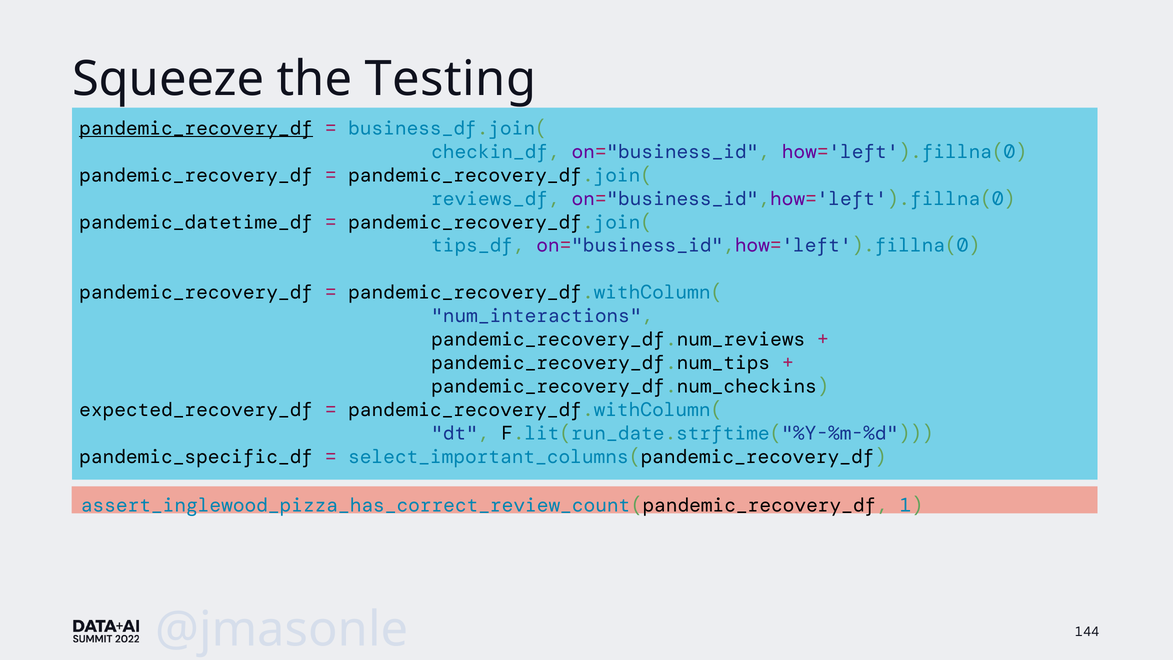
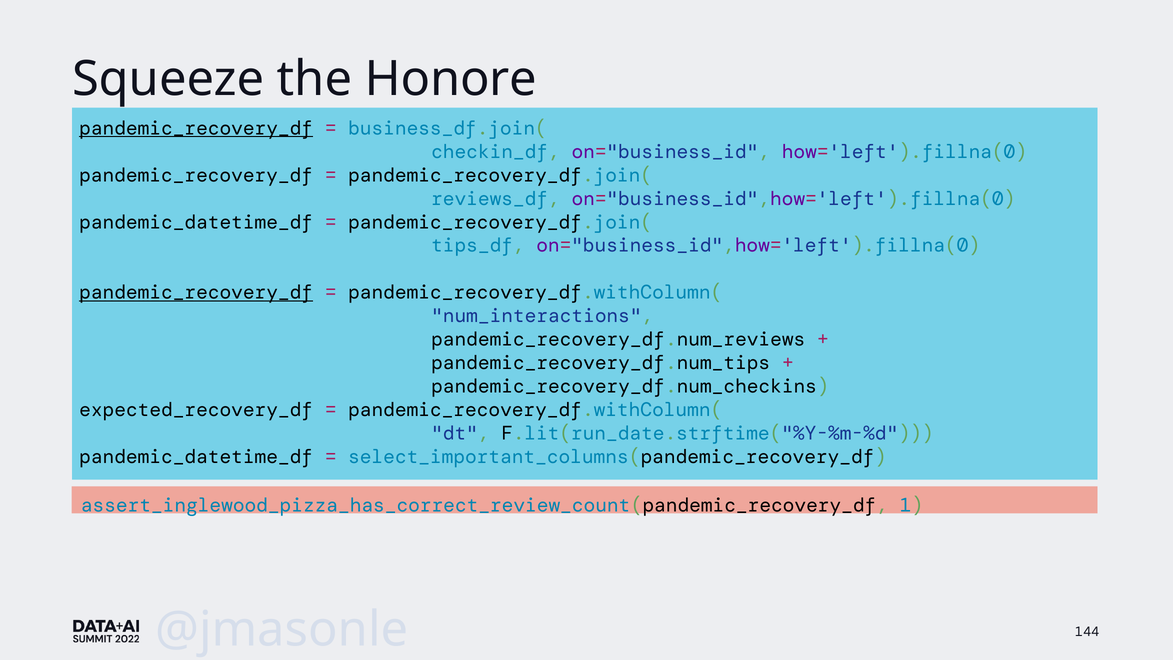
Testing: Testing -> Honore
pandemic_recovery_df at (196, 292) underline: none -> present
pandemic_specific_df at (196, 457): pandemic_specific_df -> pandemic_datetime_df
